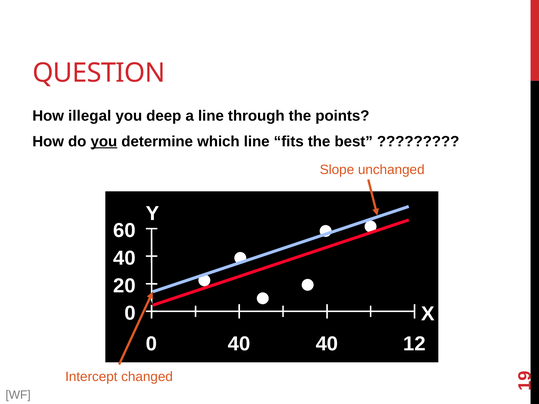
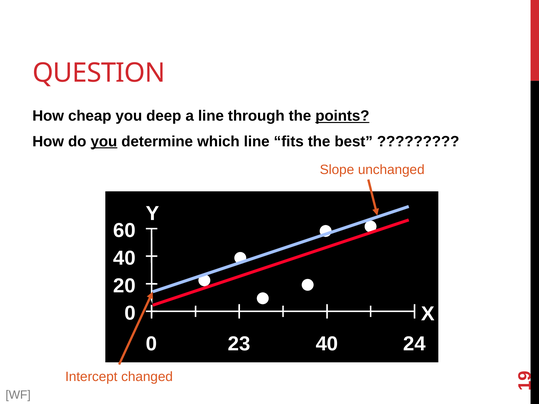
illegal: illegal -> cheap
points underline: none -> present
40 at (239, 344): 40 -> 23
12: 12 -> 24
